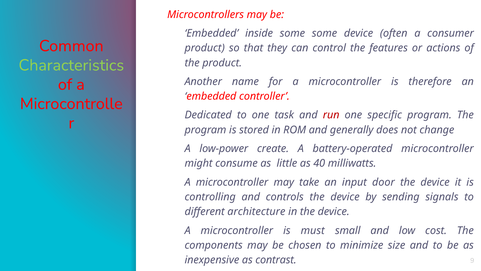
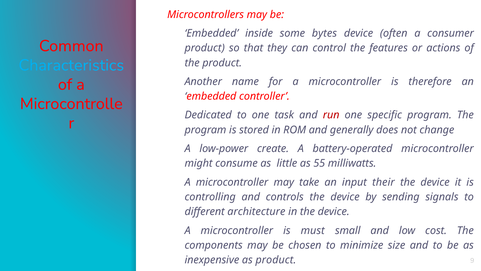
some some: some -> bytes
Characteristics colour: light green -> light blue
40: 40 -> 55
door: door -> their
as contrast: contrast -> product
